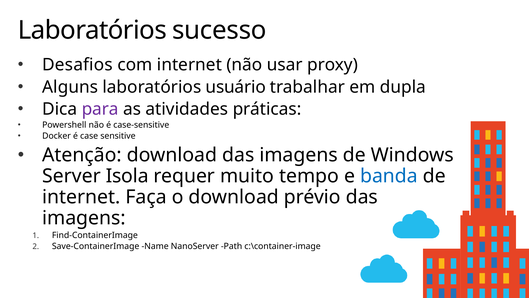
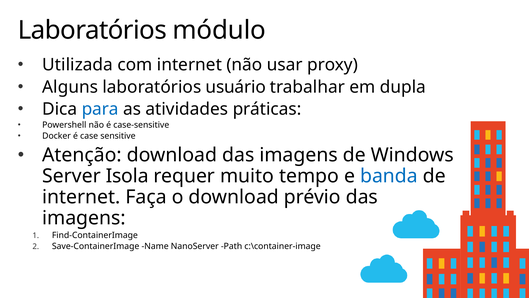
sucesso: sucesso -> módulo
Desafios: Desafios -> Utilizada
para colour: purple -> blue
